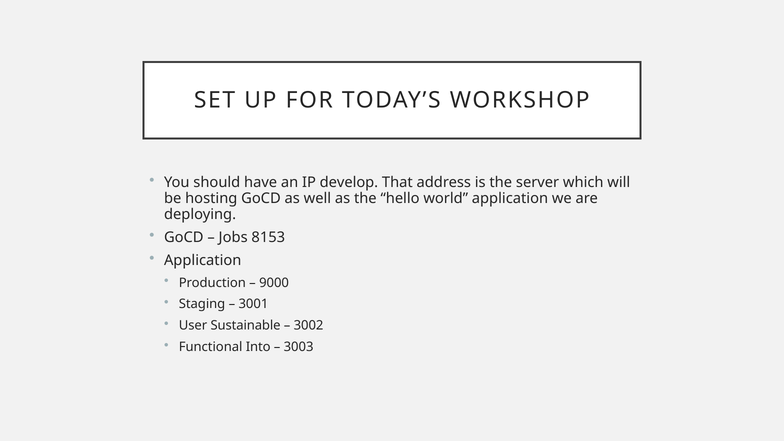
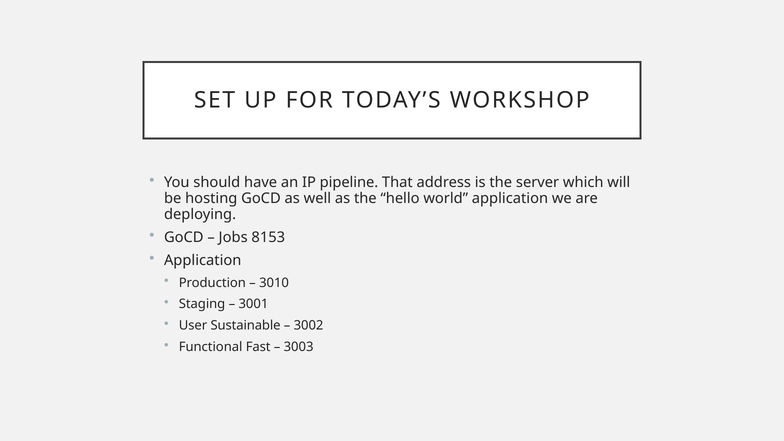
develop: develop -> pipeline
9000: 9000 -> 3010
Into: Into -> Fast
